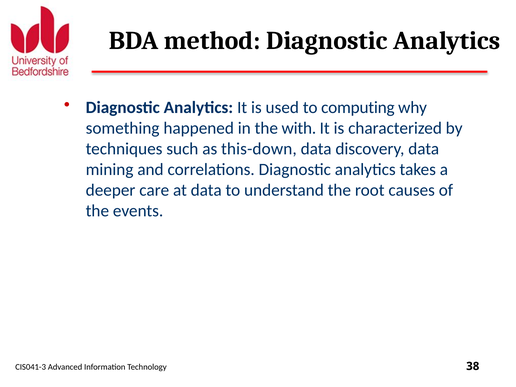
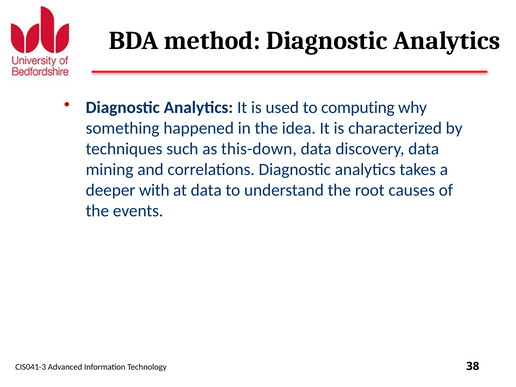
with: with -> idea
care: care -> with
